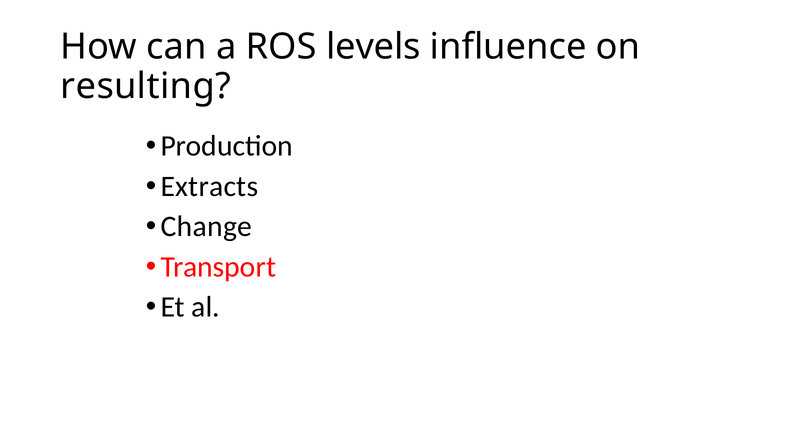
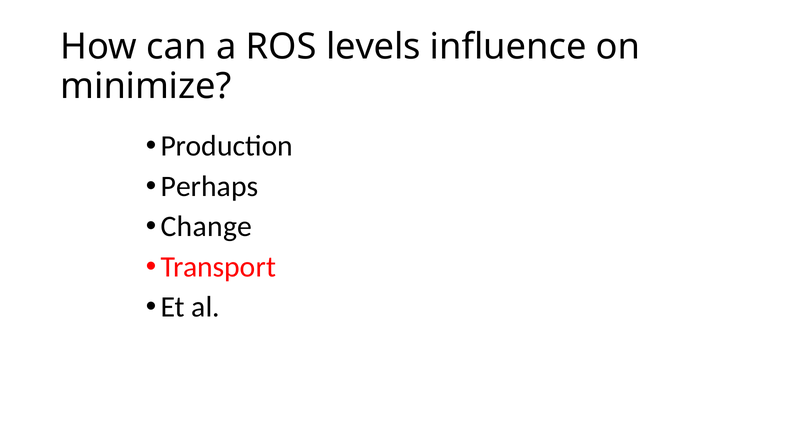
resulting: resulting -> minimize
Extracts: Extracts -> Perhaps
